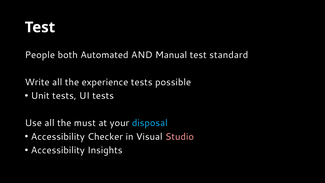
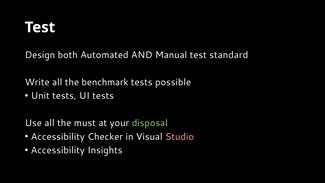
People: People -> Design
experience: experience -> benchmark
disposal colour: light blue -> light green
